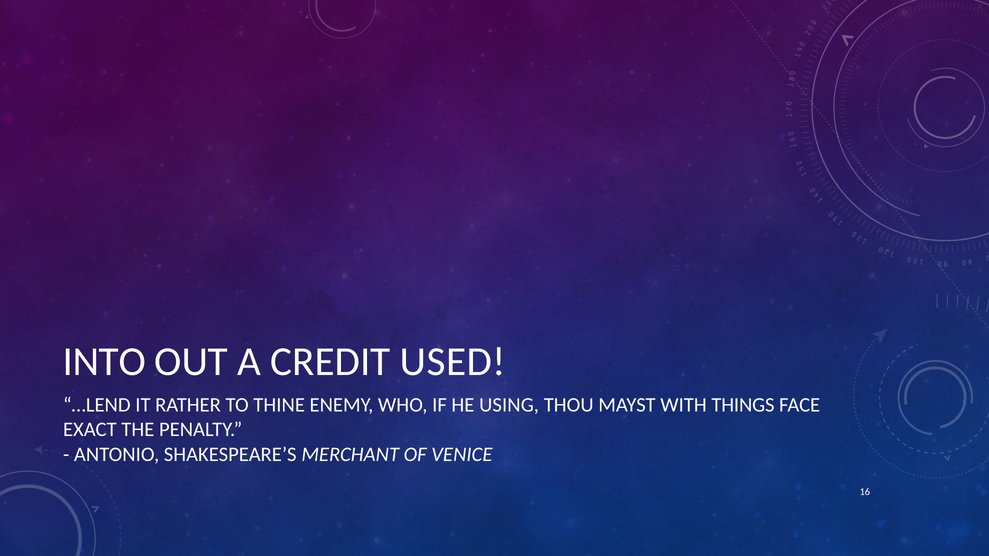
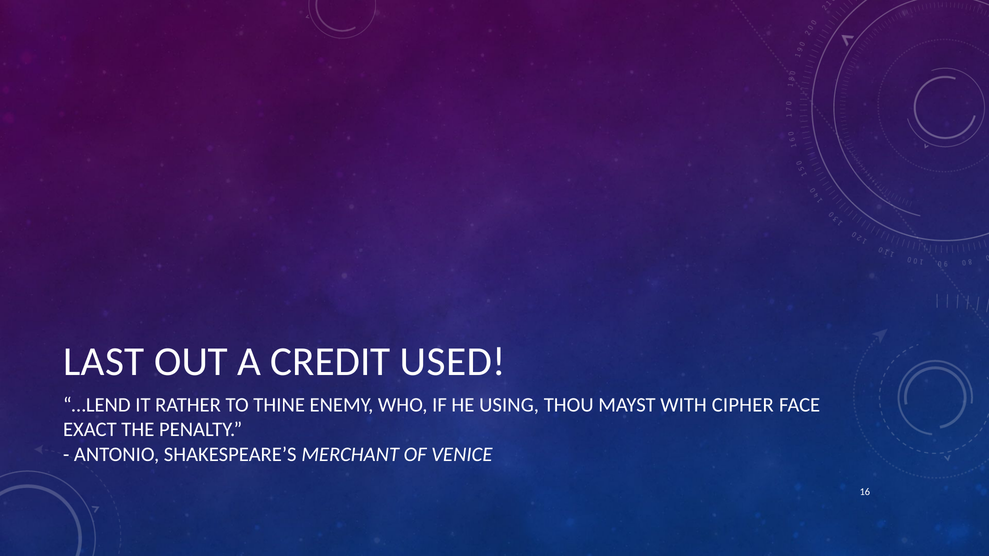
INTO: INTO -> LAST
THINGS: THINGS -> CIPHER
